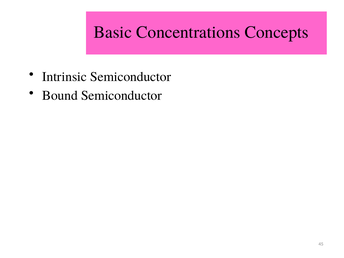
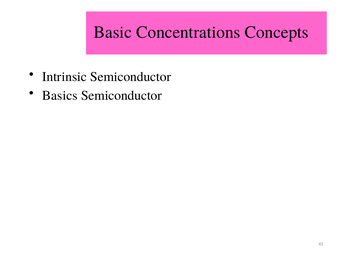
Bound: Bound -> Basics
